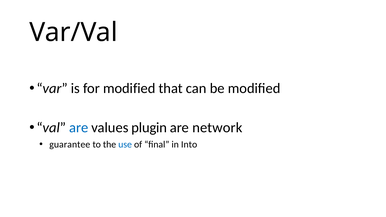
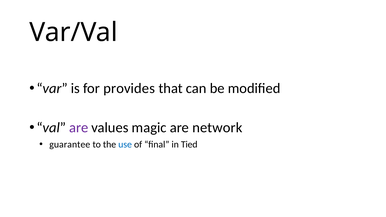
for modified: modified -> provides
are at (79, 128) colour: blue -> purple
plugin: plugin -> magic
Into: Into -> Tied
